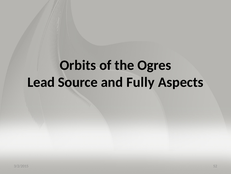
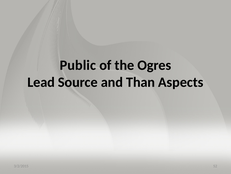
Orbits: Orbits -> Public
Fully: Fully -> Than
